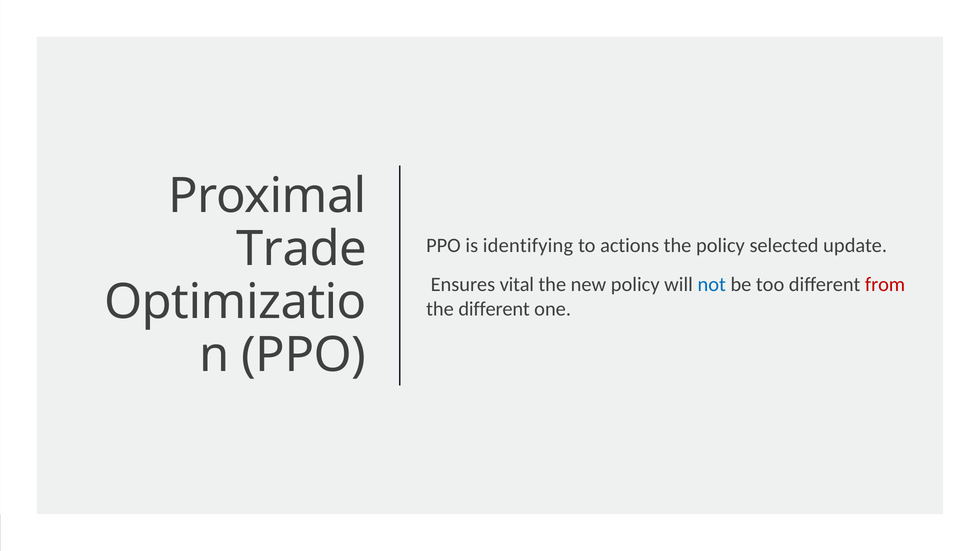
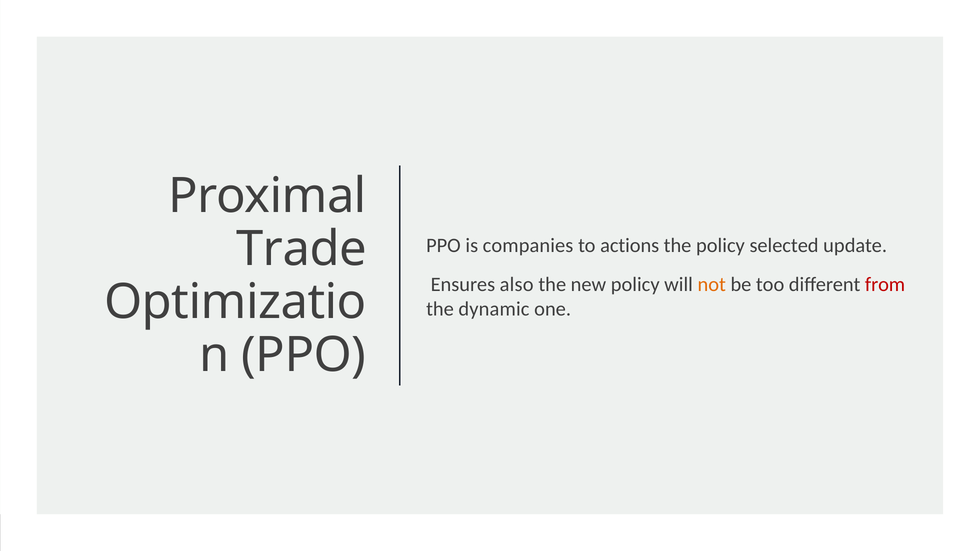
identifying: identifying -> companies
vital: vital -> also
not colour: blue -> orange
the different: different -> dynamic
